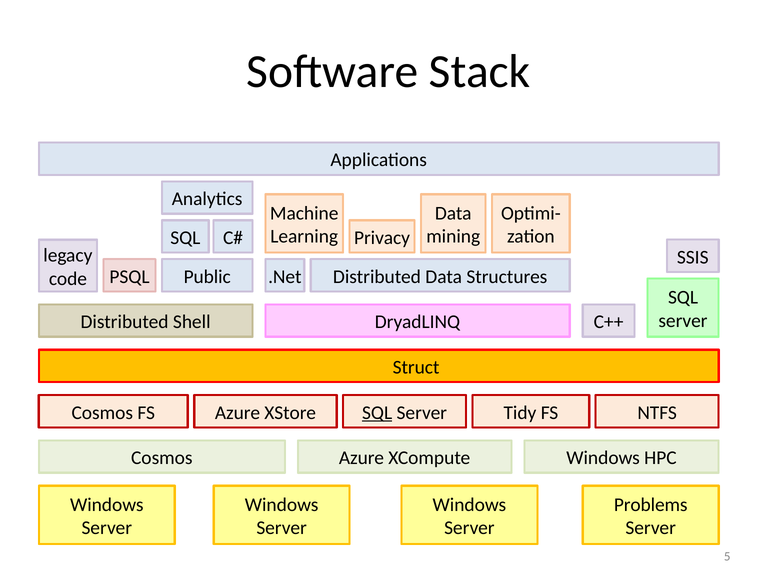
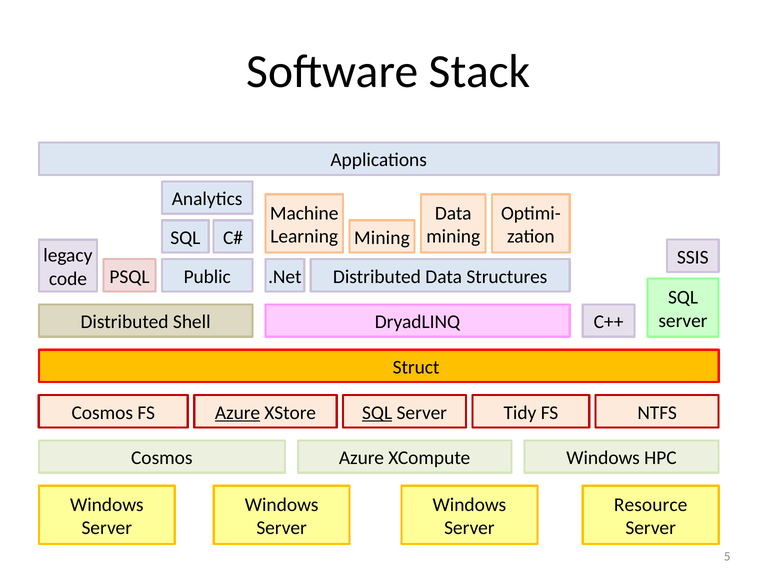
Privacy at (382, 238): Privacy -> Mining
Azure at (237, 412) underline: none -> present
Problems: Problems -> Resource
